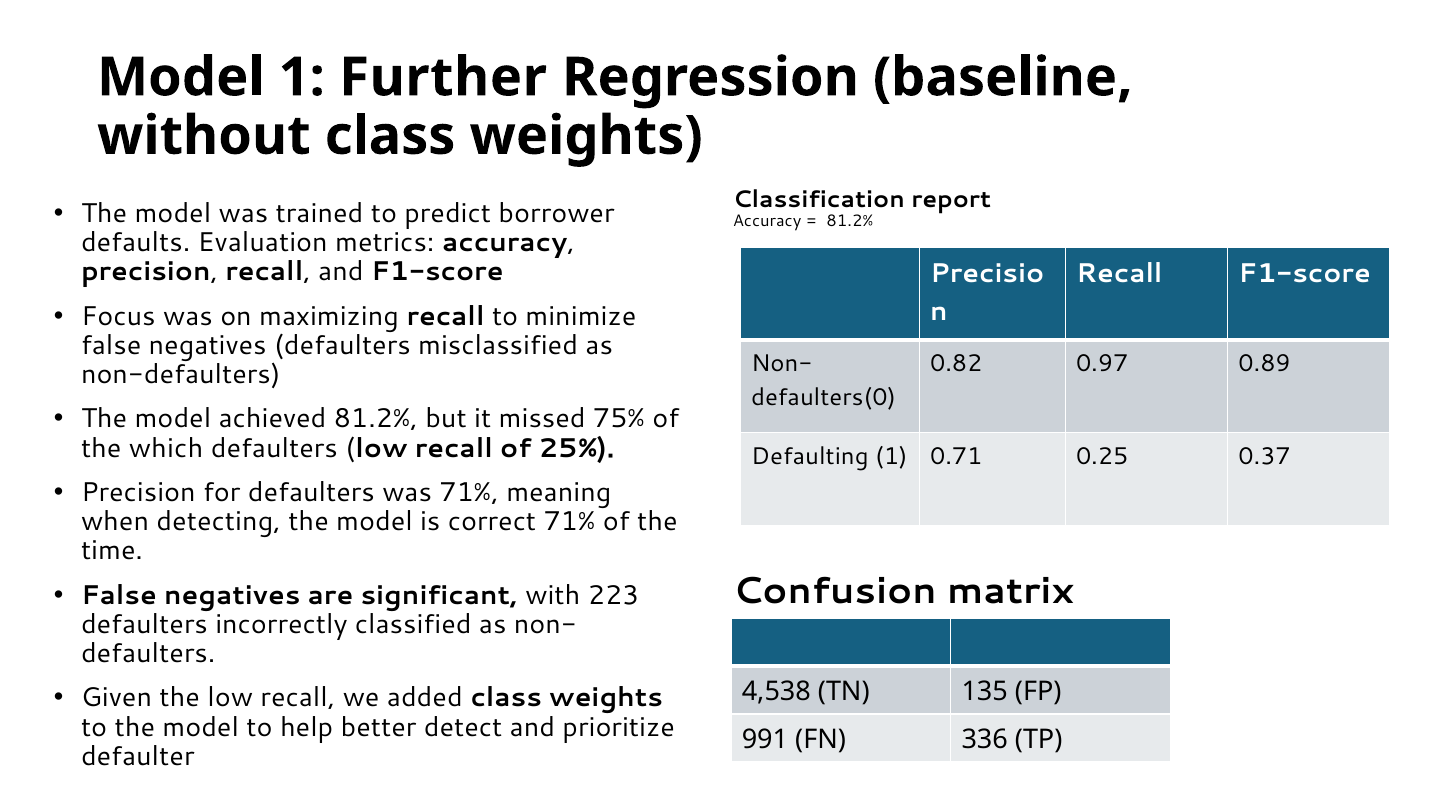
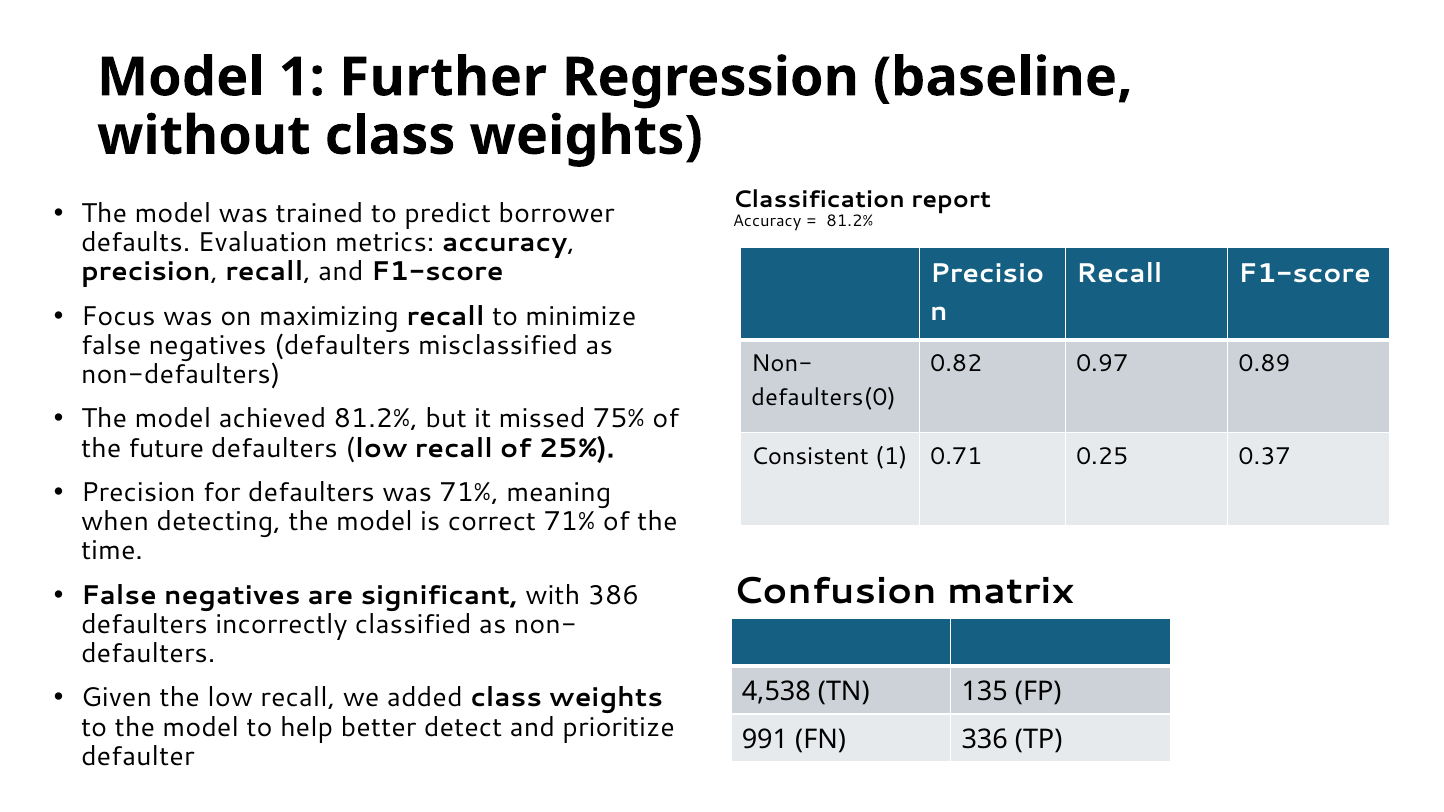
which: which -> future
Defaulting: Defaulting -> Consistent
223: 223 -> 386
